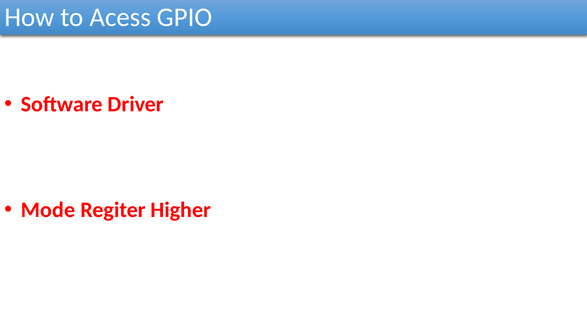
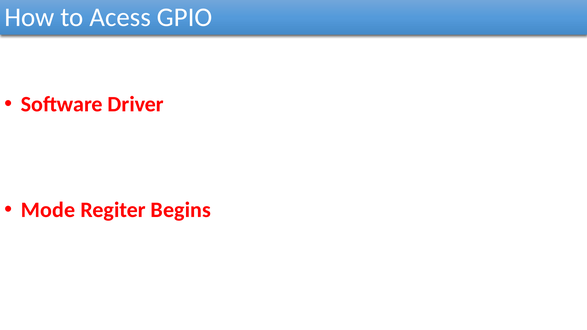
Higher: Higher -> Begins
